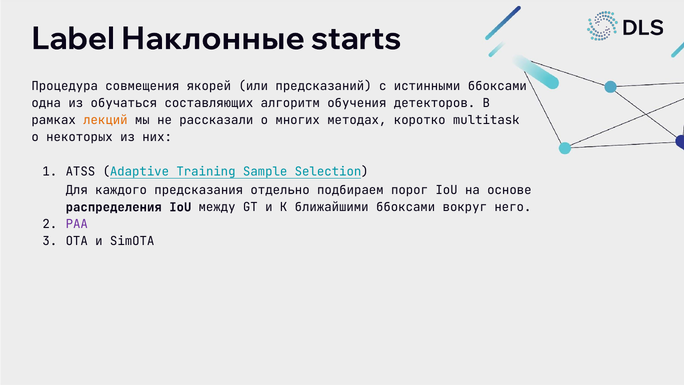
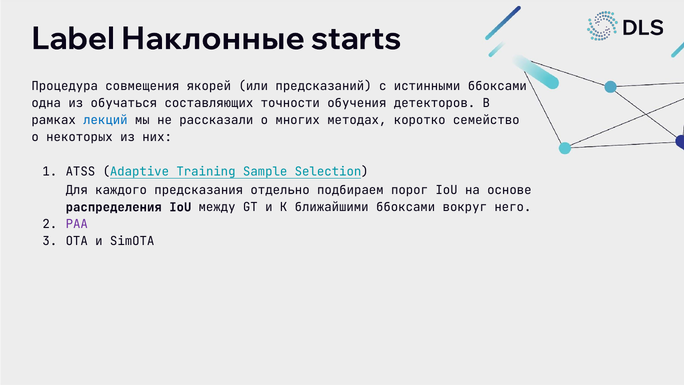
алгоритм: алгоритм -> точности
лекций colour: orange -> blue
multitask: multitask -> семейство
